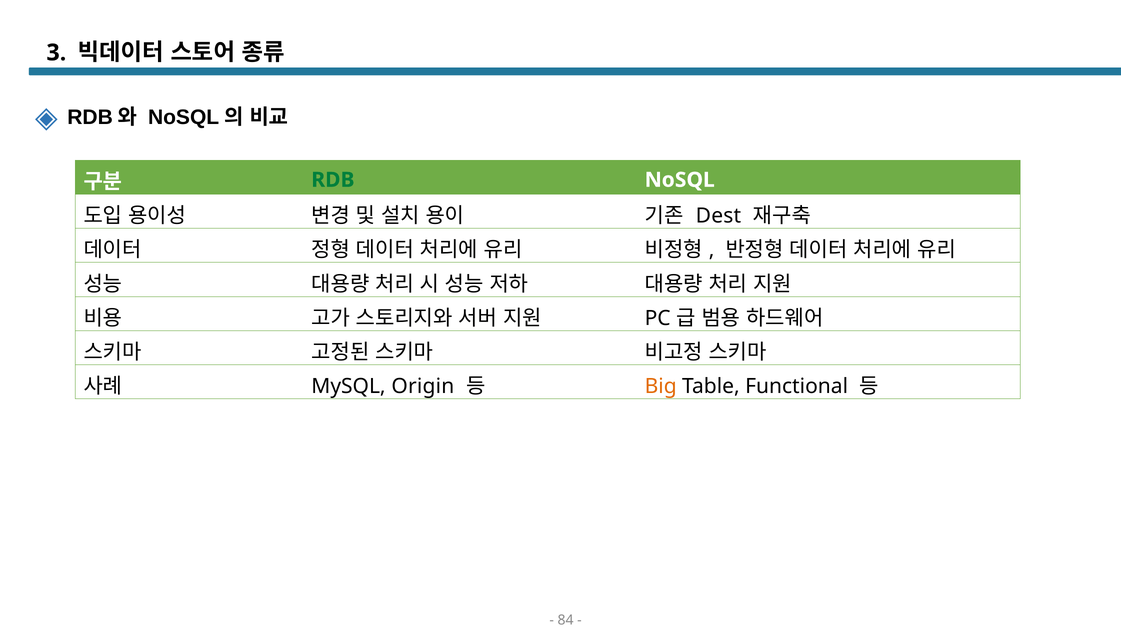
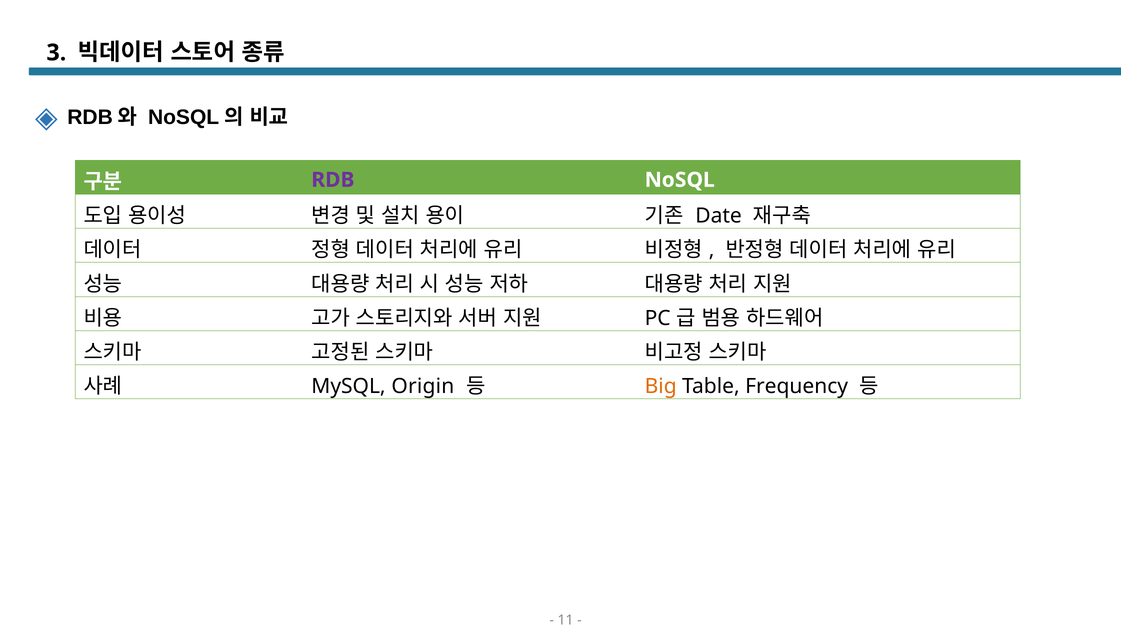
RDB colour: green -> purple
Dest: Dest -> Date
Functional: Functional -> Frequency
84: 84 -> 11
